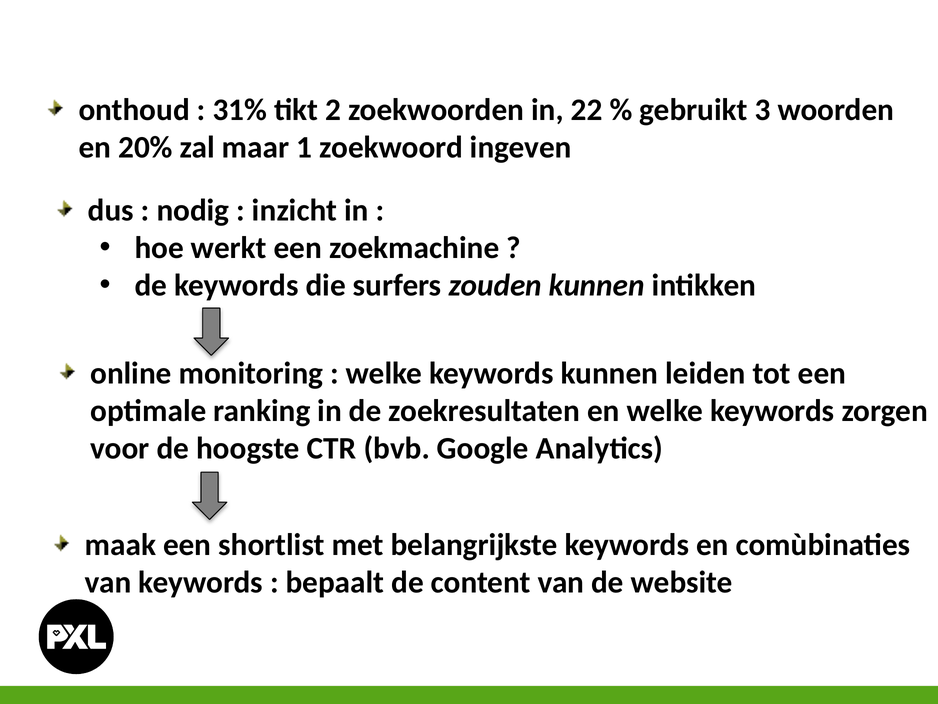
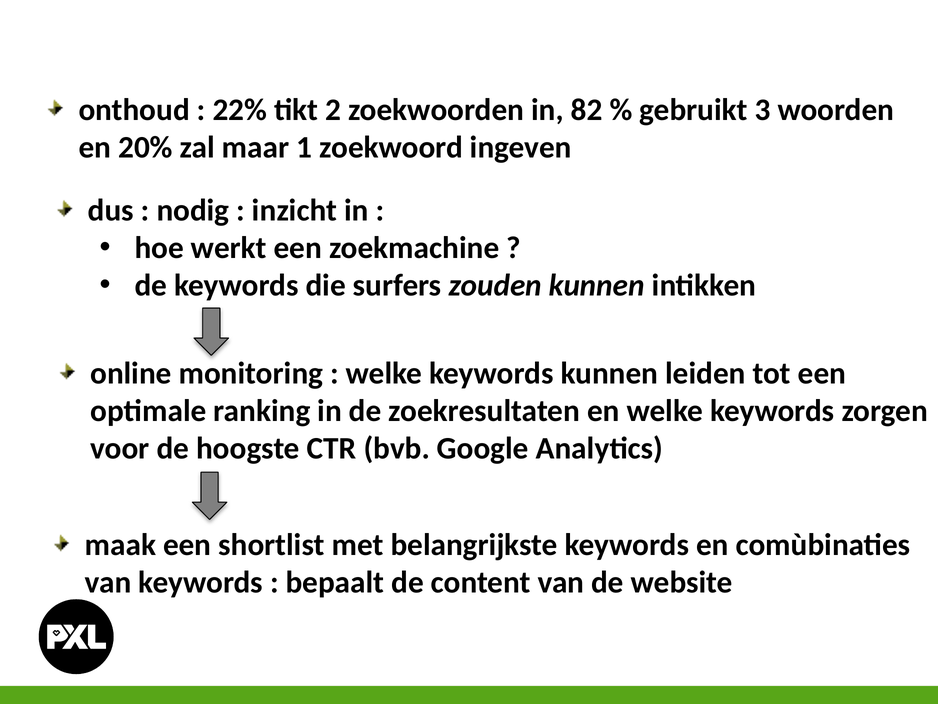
31%: 31% -> 22%
22: 22 -> 82
